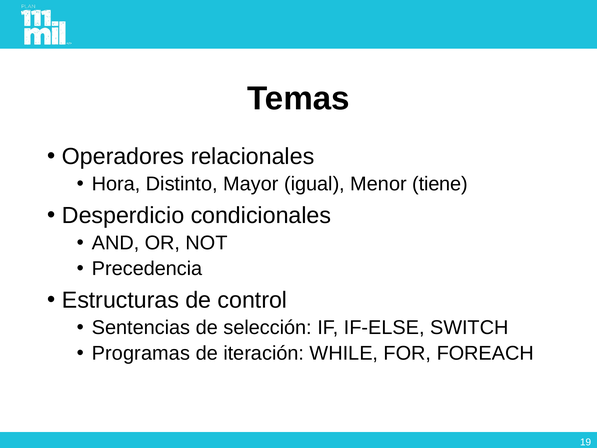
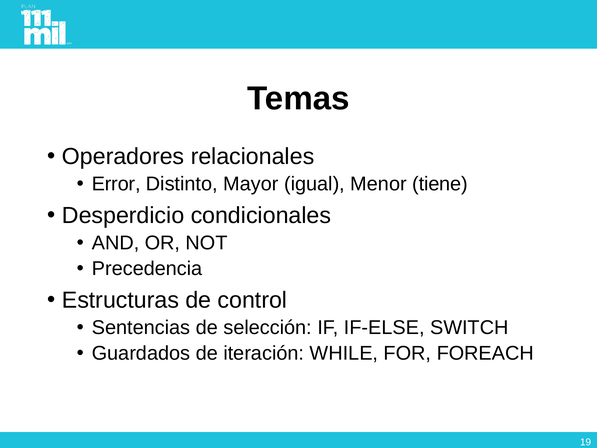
Hora: Hora -> Error
Programas: Programas -> Guardados
